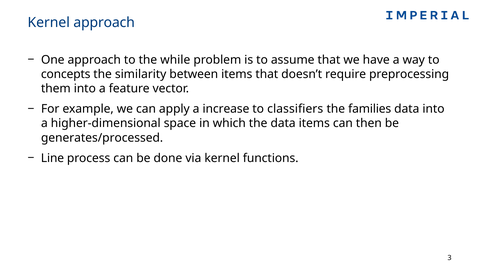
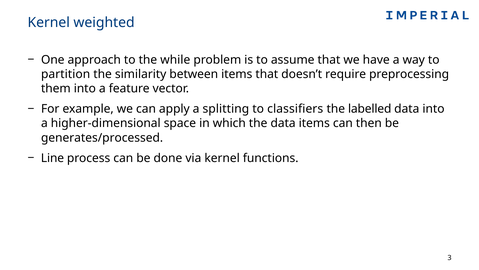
Kernel approach: approach -> weighted
concepts: concepts -> partition
increase: increase -> splitting
families: families -> labelled
